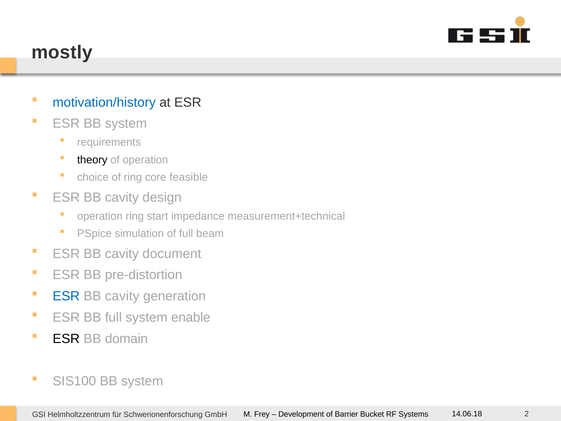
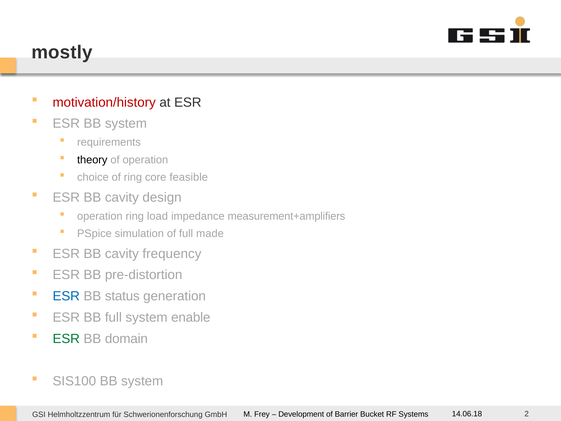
motivation/history colour: blue -> red
start: start -> load
measurement+technical: measurement+technical -> measurement+amplifiers
beam: beam -> made
document: document -> frequency
cavity at (122, 296): cavity -> status
ESR at (66, 338) colour: black -> green
